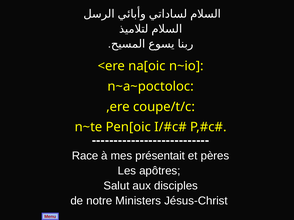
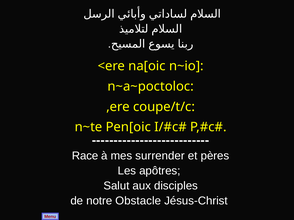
présentait: présentait -> surrender
Ministers: Ministers -> Obstacle
